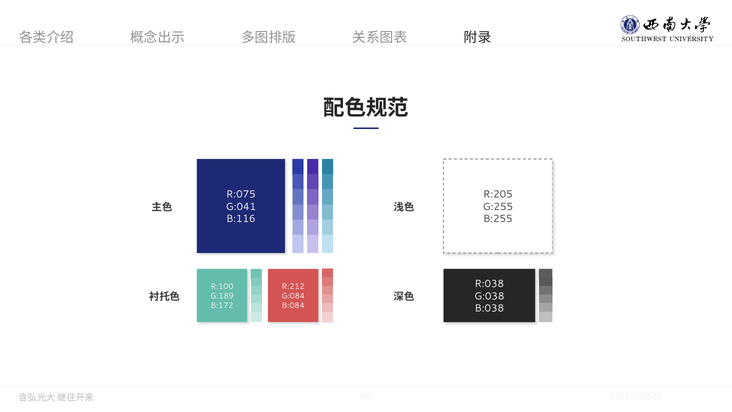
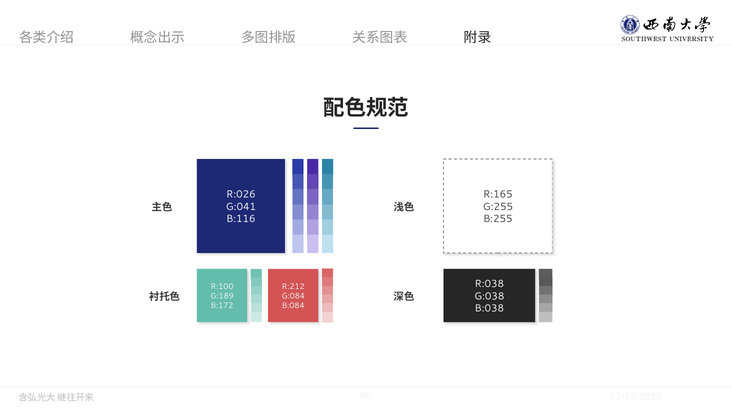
R:075: R:075 -> R:026
R:205: R:205 -> R:165
